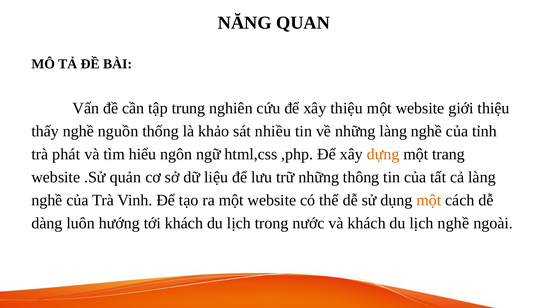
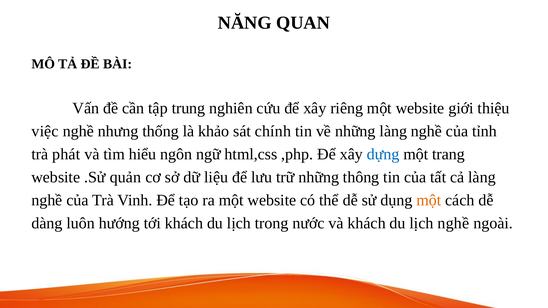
xây thiệu: thiệu -> riêng
thấy: thấy -> việc
nguồn: nguồn -> nhưng
nhiều: nhiều -> chính
dựng colour: orange -> blue
